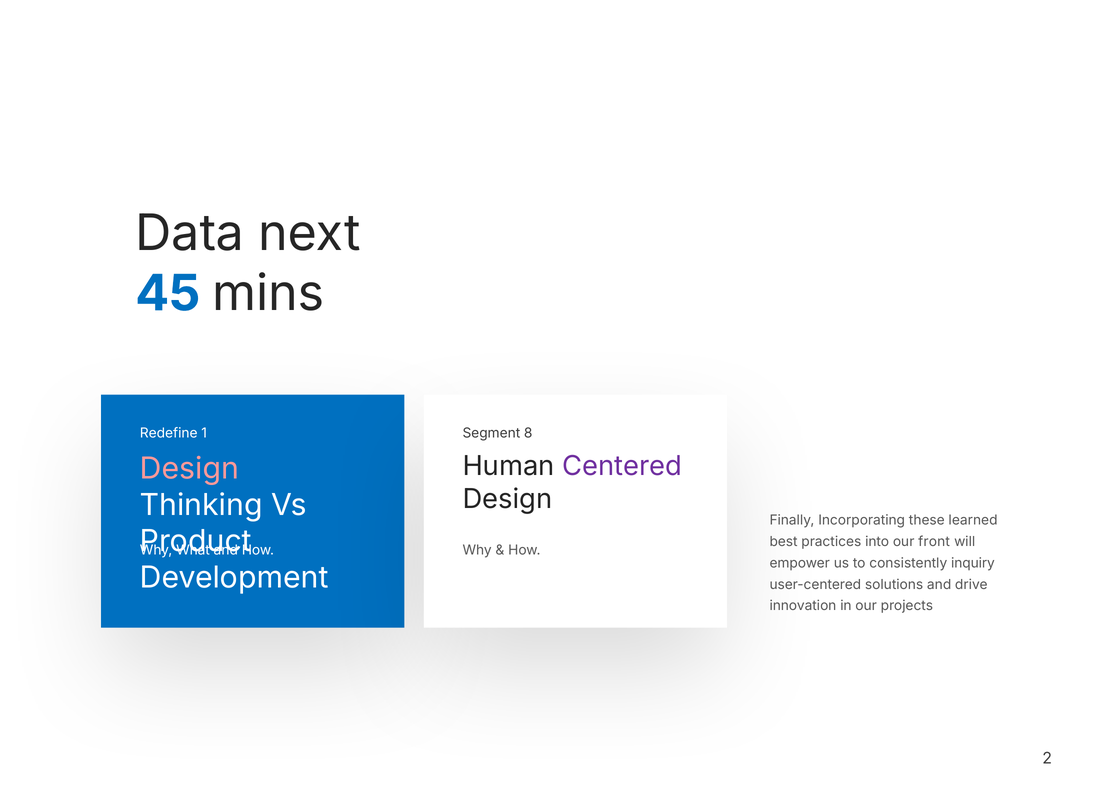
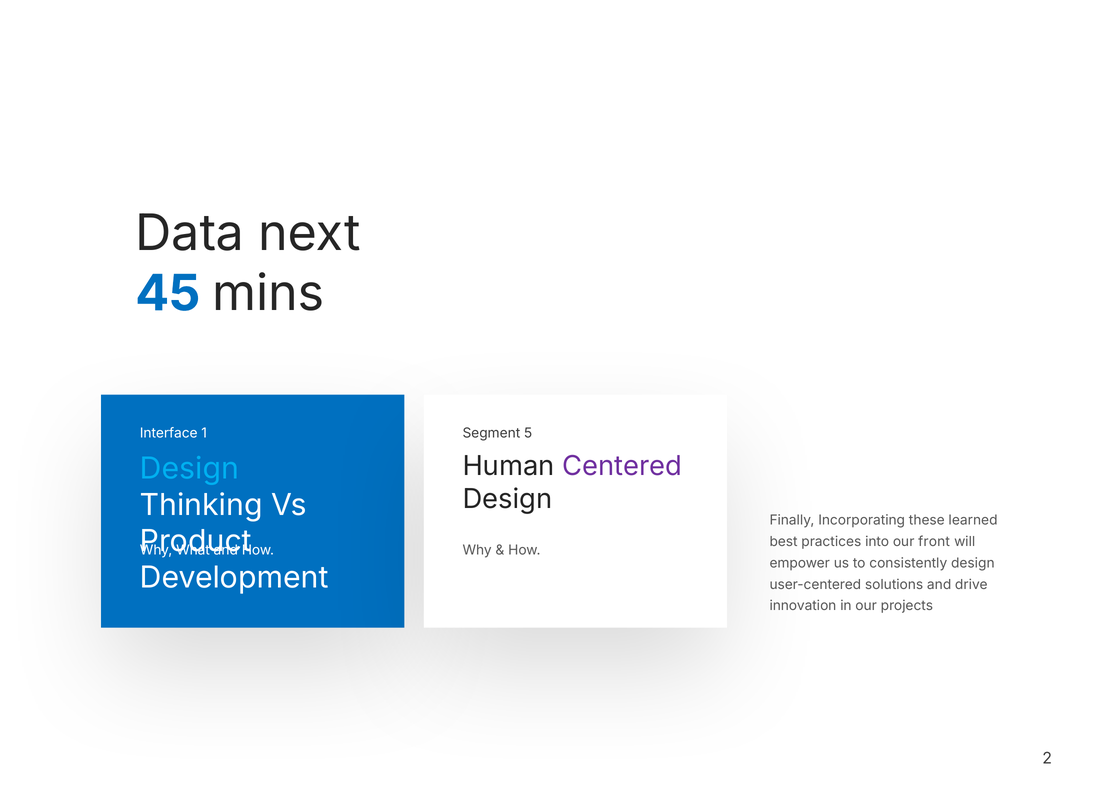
Redefine: Redefine -> Interface
8: 8 -> 5
Design at (189, 469) colour: pink -> light blue
consistently inquiry: inquiry -> design
